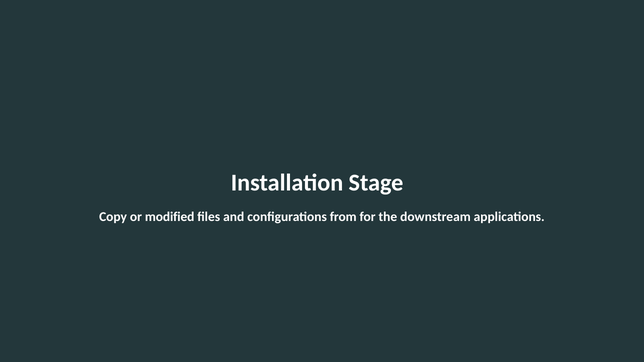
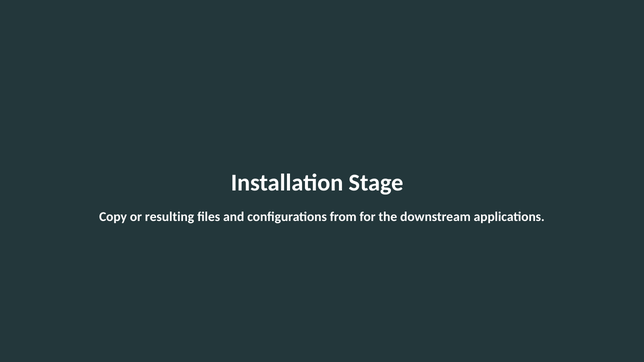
modified: modified -> resulting
